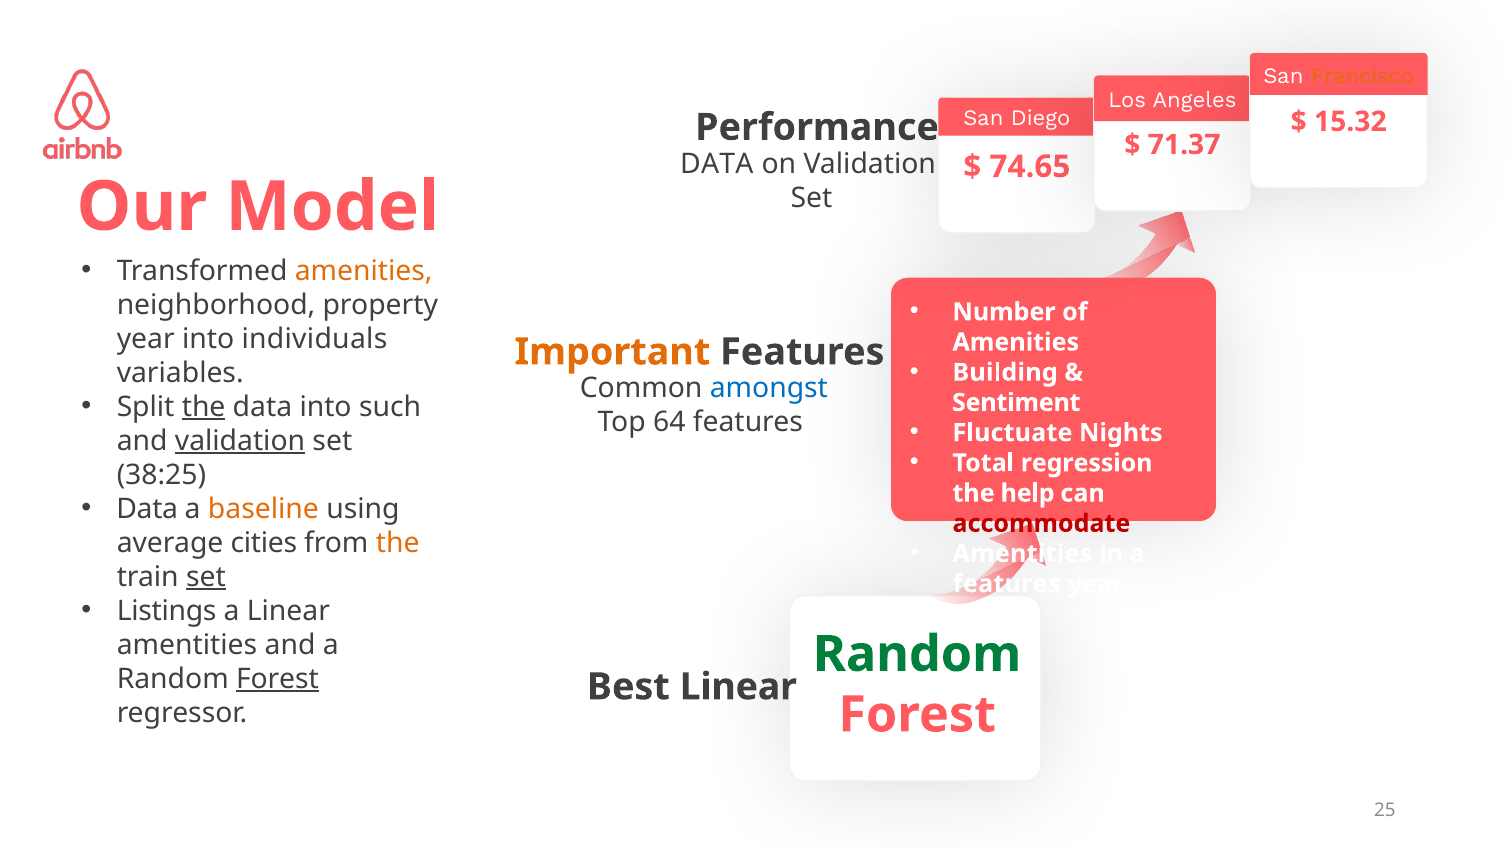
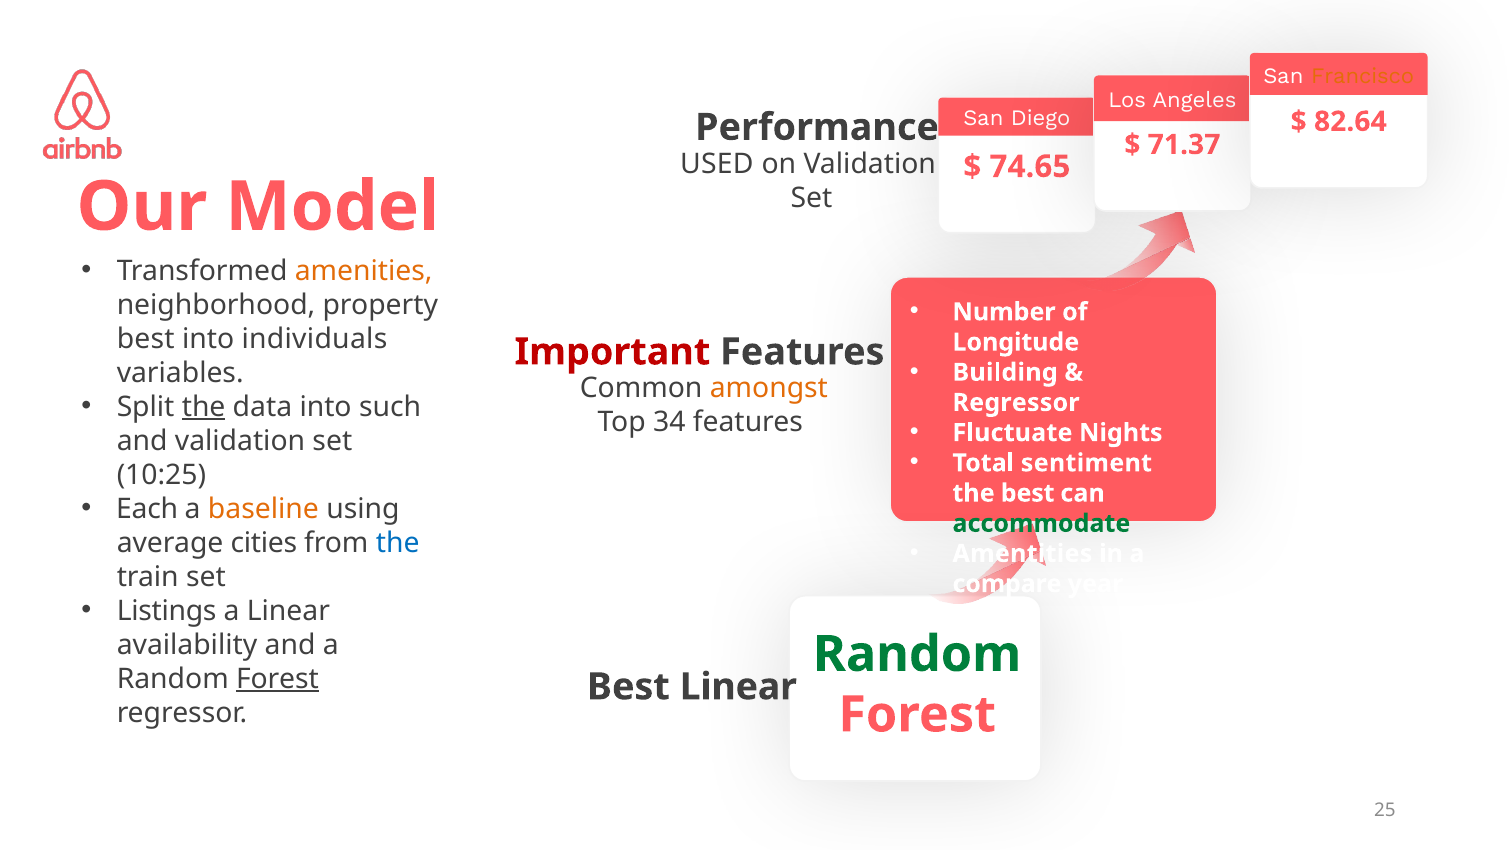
15.32: 15.32 -> 82.64
DATA at (717, 164): DATA -> USED
year at (146, 339): year -> best
Amenities at (1016, 342): Amenities -> Longitude
Important colour: orange -> red
amongst colour: blue -> orange
Sentiment at (1016, 403): Sentiment -> Regressor
64: 64 -> 34
validation at (240, 441) underline: present -> none
regression: regression -> sentiment
38:25: 38:25 -> 10:25
the help: help -> best
Data at (147, 509): Data -> Each
accommodate colour: red -> green
the at (398, 543) colour: orange -> blue
set at (206, 577) underline: present -> none
features at (1007, 584): features -> compare
amentities at (187, 645): amentities -> availability
